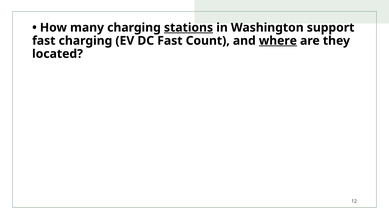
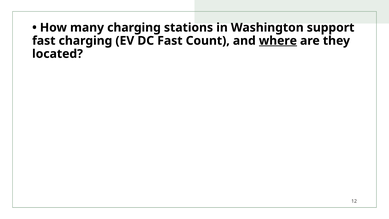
stations underline: present -> none
